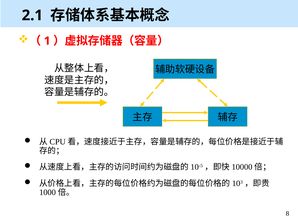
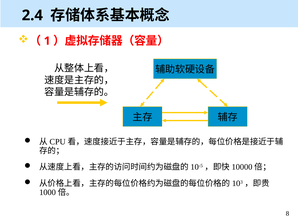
2.1: 2.1 -> 2.4
